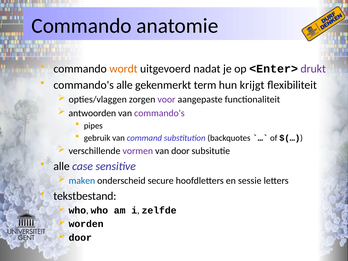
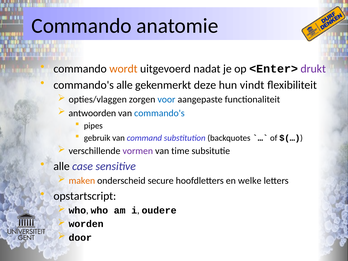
term: term -> deze
krijgt: krijgt -> vindt
voor colour: purple -> blue
commando's at (159, 113) colour: purple -> blue
van door: door -> time
maken colour: blue -> orange
sessie: sessie -> welke
tekstbestand: tekstbestand -> opstartscript
zelfde: zelfde -> oudere
